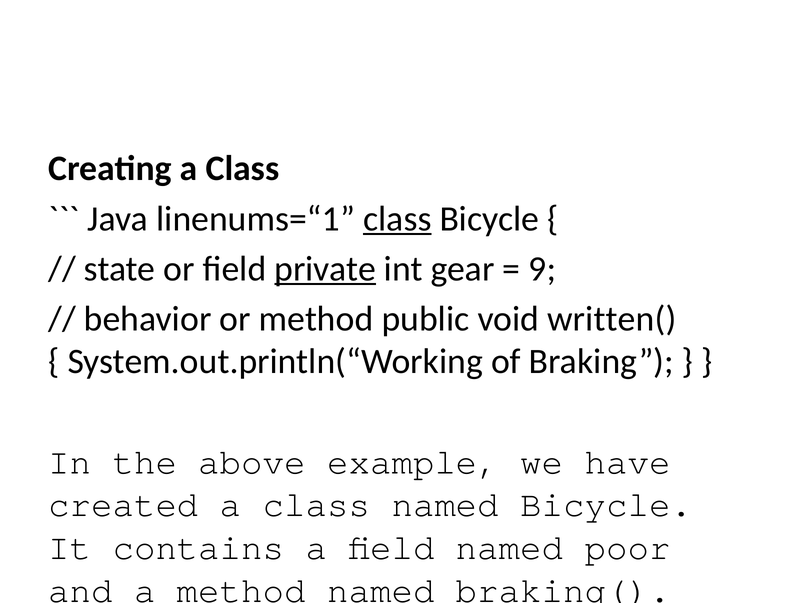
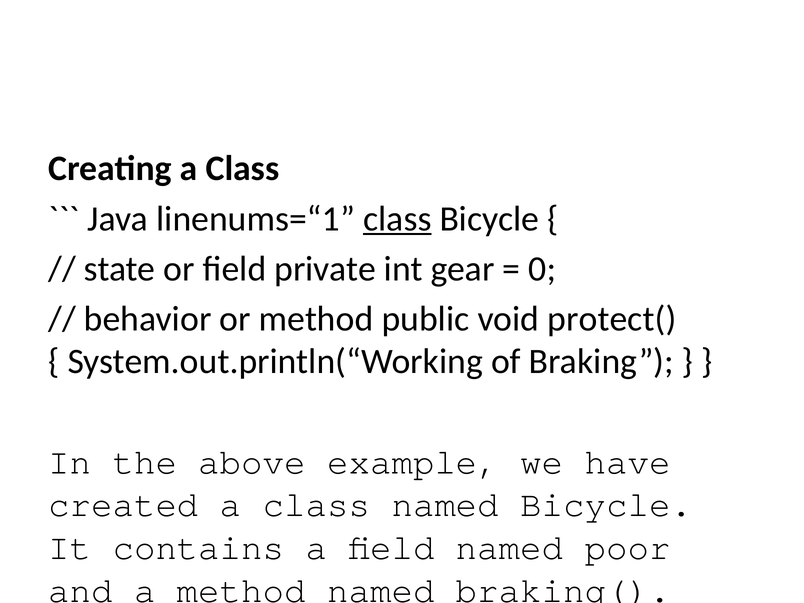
private underline: present -> none
9: 9 -> 0
written(: written( -> protect(
